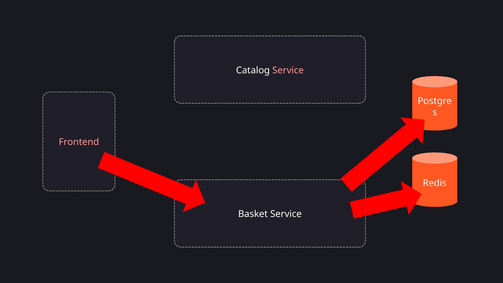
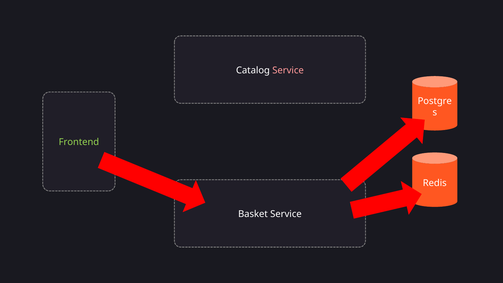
Frontend colour: pink -> light green
